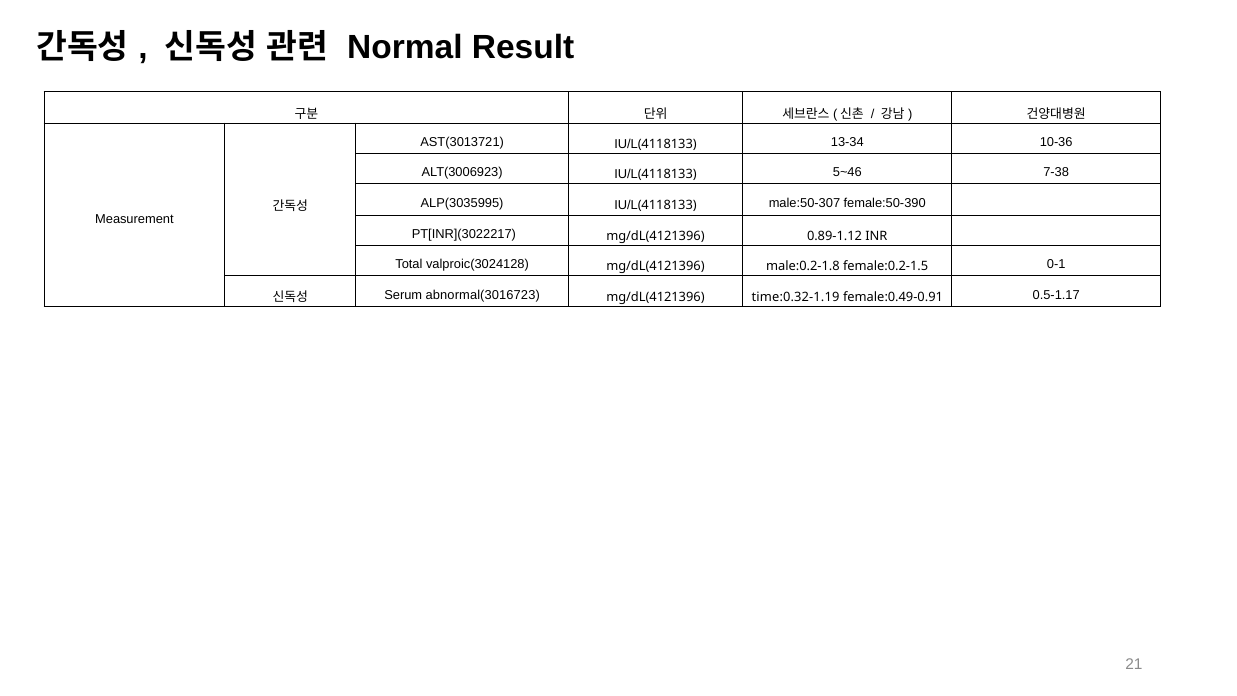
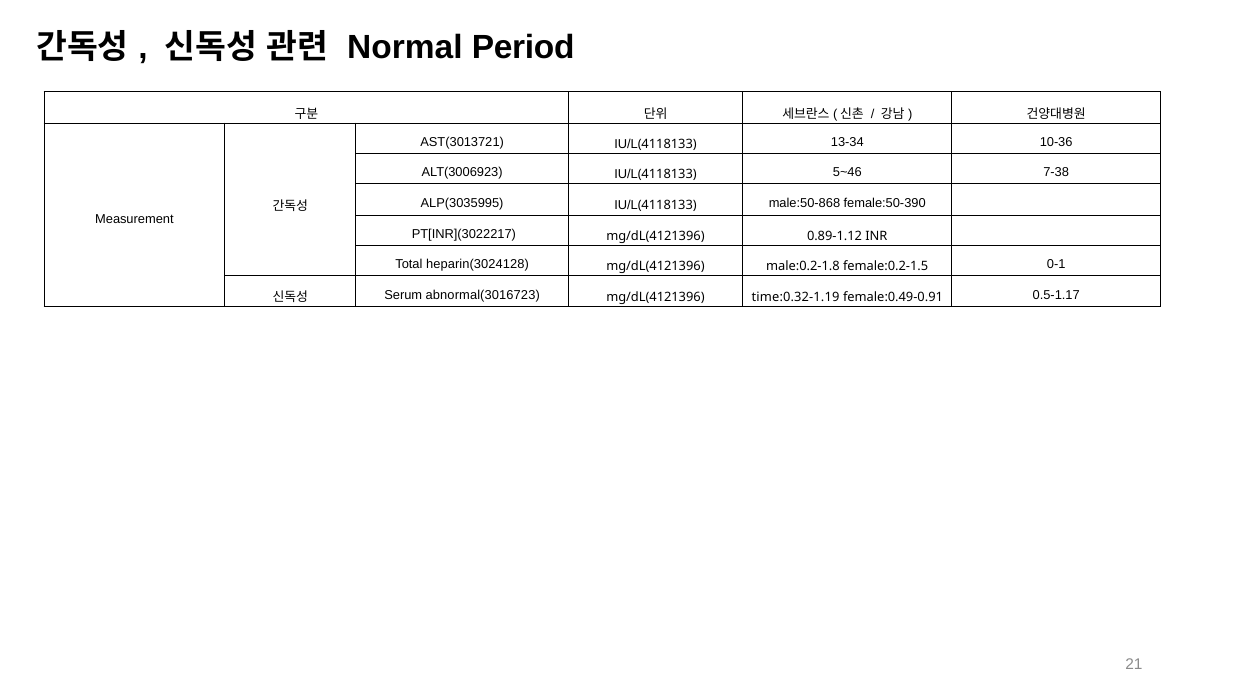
Result: Result -> Period
male:50-307: male:50-307 -> male:50-868
valproic(3024128: valproic(3024128 -> heparin(3024128
